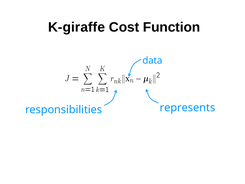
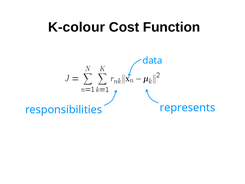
K-giraffe: K-giraffe -> K-colour
